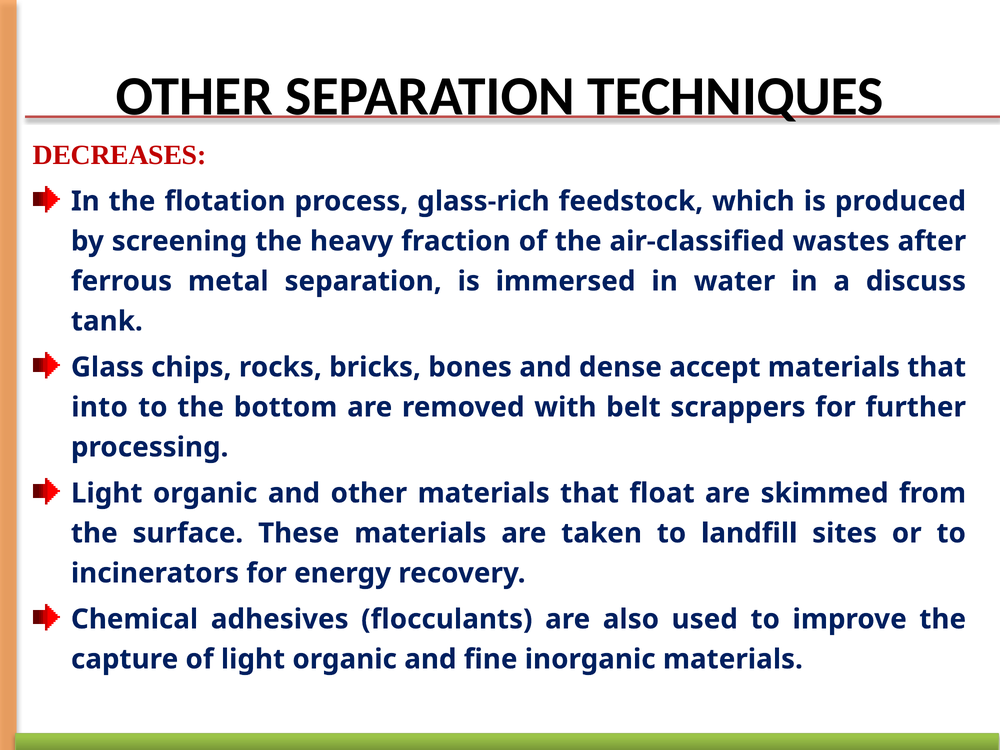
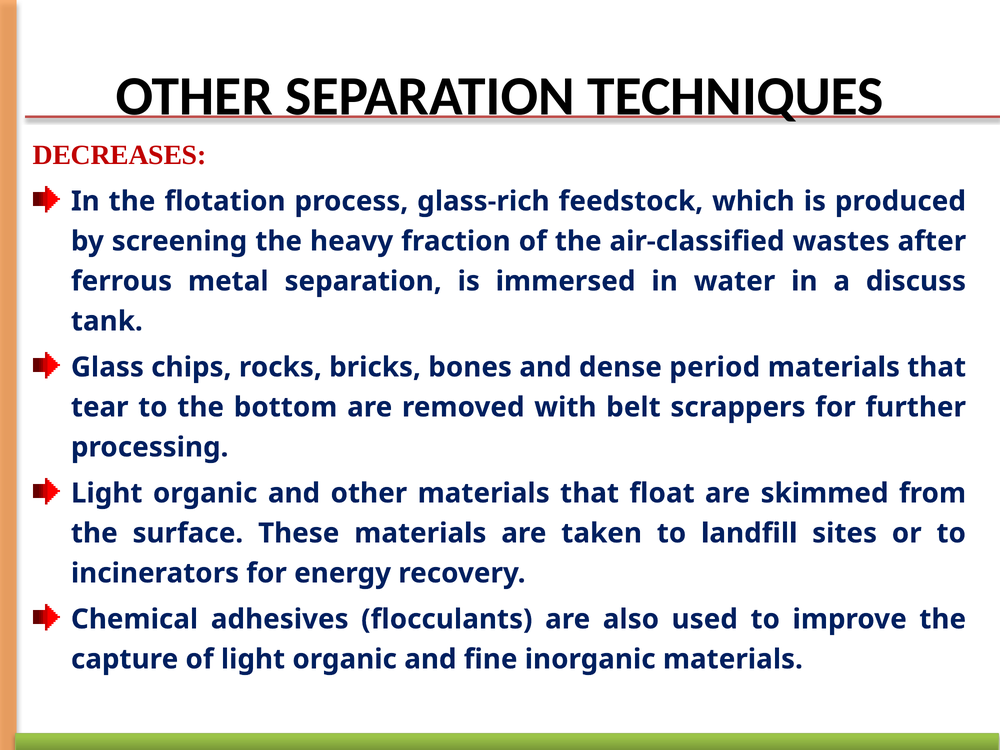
accept: accept -> period
into: into -> tear
